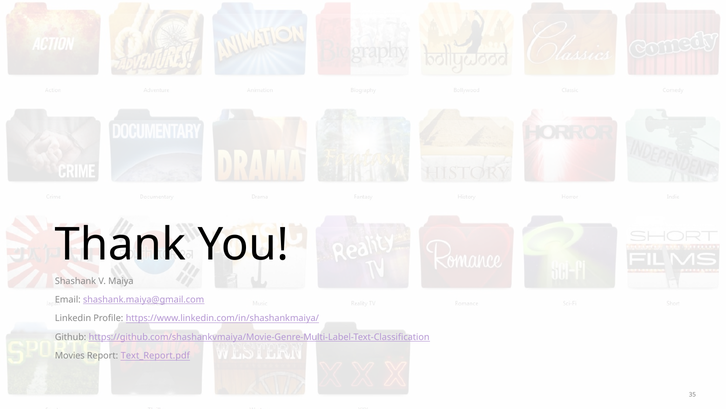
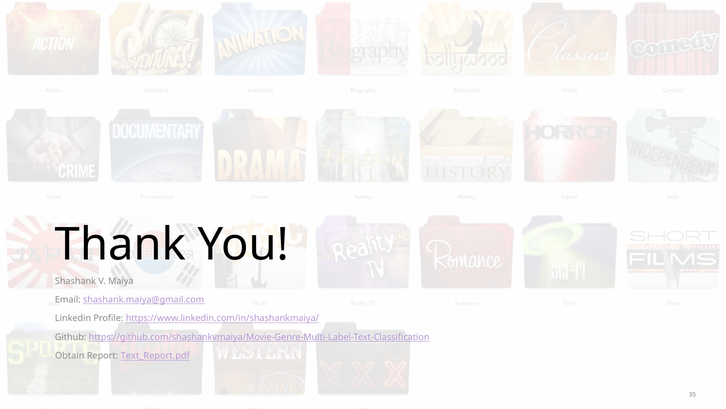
Movies: Movies -> Obtain
